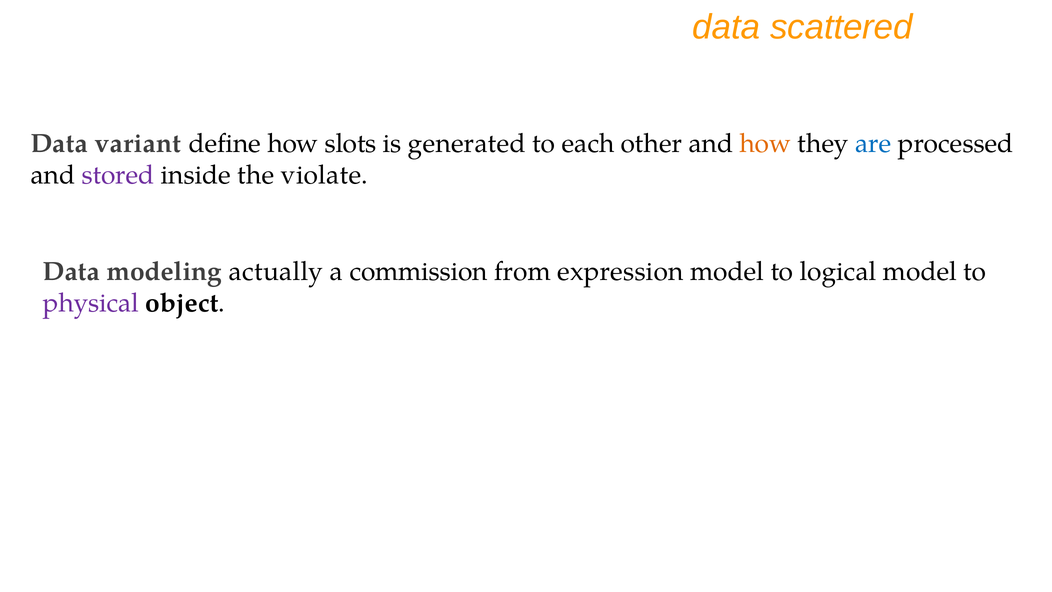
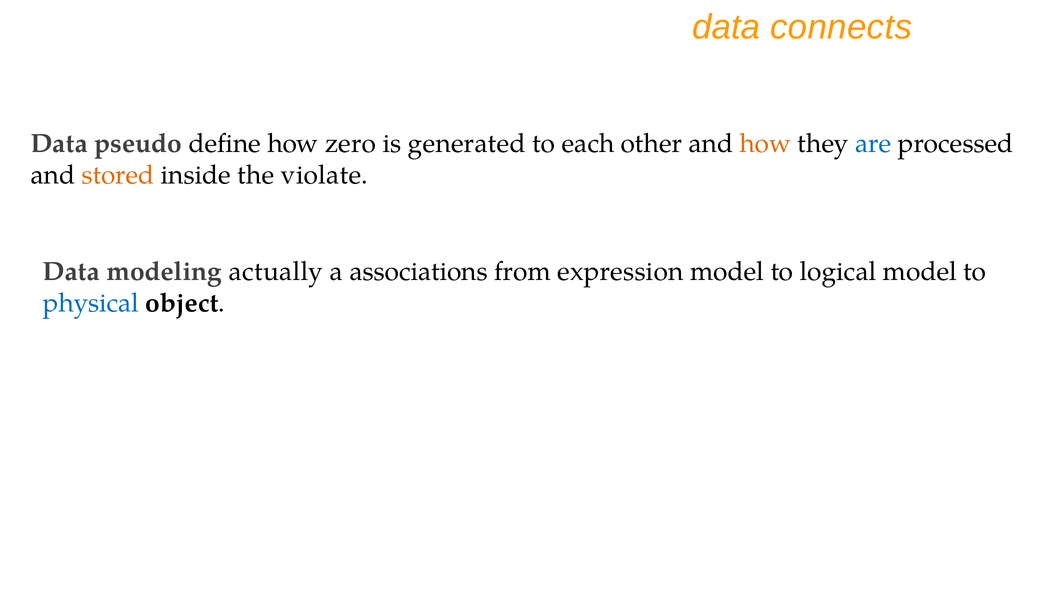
scattered: scattered -> connects
variant: variant -> pseudo
slots: slots -> zero
stored colour: purple -> orange
commission: commission -> associations
physical colour: purple -> blue
